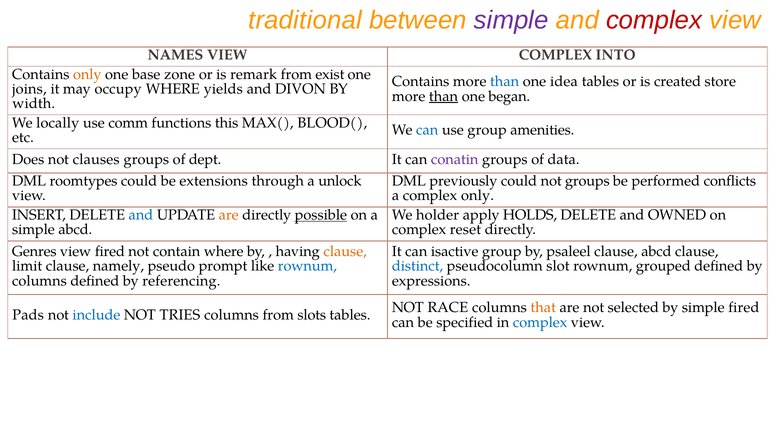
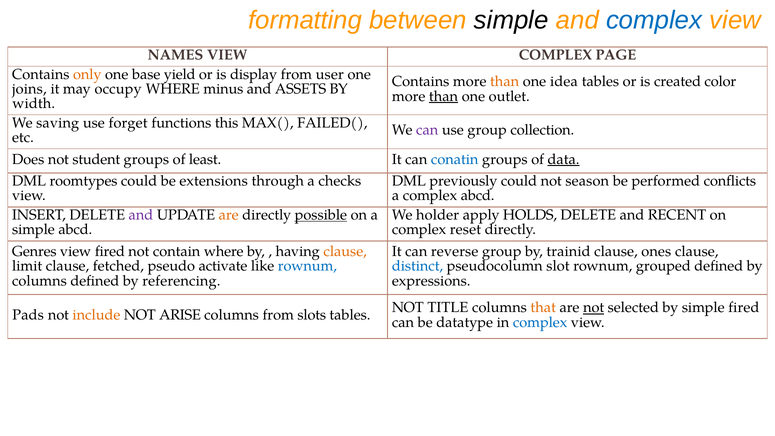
traditional: traditional -> formatting
simple at (511, 20) colour: purple -> black
complex at (654, 20) colour: red -> blue
INTO: INTO -> PAGE
zone: zone -> yield
remark: remark -> display
exist: exist -> user
than at (505, 82) colour: blue -> orange
store: store -> color
yields: yields -> minus
DIVON: DIVON -> ASSETS
began: began -> outlet
locally: locally -> saving
comm: comm -> forget
BLOOD(: BLOOD( -> FAILED(
can at (427, 130) colour: blue -> purple
amenities: amenities -> collection
clauses: clauses -> student
dept: dept -> least
conatin colour: purple -> blue
data underline: none -> present
unlock: unlock -> checks
not groups: groups -> season
complex only: only -> abcd
and at (141, 215) colour: blue -> purple
OWNED: OWNED -> RECENT
isactive: isactive -> reverse
psaleel: psaleel -> trainid
clause abcd: abcd -> ones
namely: namely -> fetched
prompt: prompt -> activate
RACE: RACE -> TITLE
not at (594, 308) underline: none -> present
include colour: blue -> orange
TRIES: TRIES -> ARISE
specified: specified -> datatype
